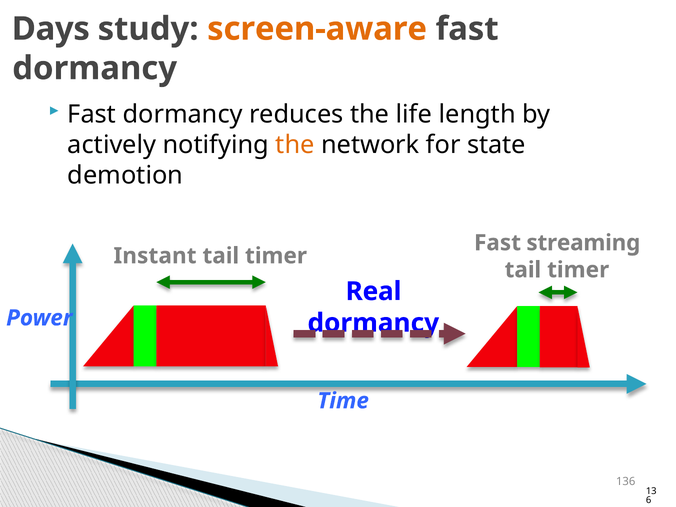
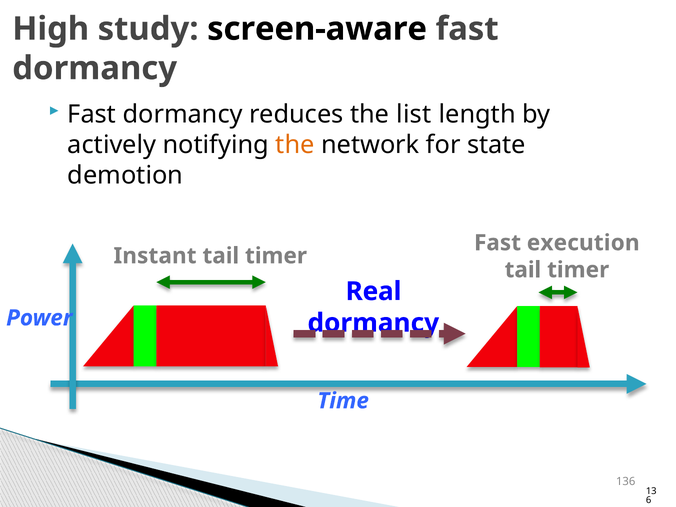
Days: Days -> High
screen-aware colour: orange -> black
life: life -> list
streaming: streaming -> execution
